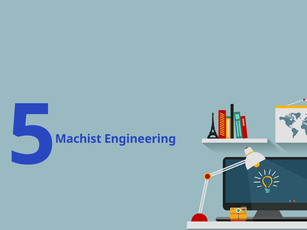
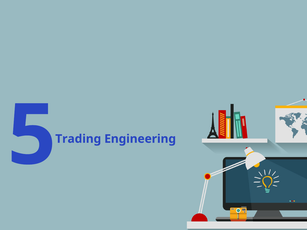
Machist: Machist -> Trading
